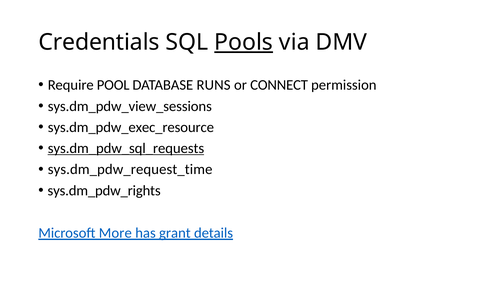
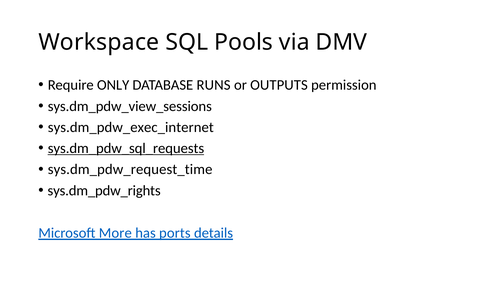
Credentials: Credentials -> Workspace
Pools underline: present -> none
POOL: POOL -> ONLY
CONNECT: CONNECT -> OUTPUTS
sys.dm_pdw_exec_resource: sys.dm_pdw_exec_resource -> sys.dm_pdw_exec_internet
grant: grant -> ports
